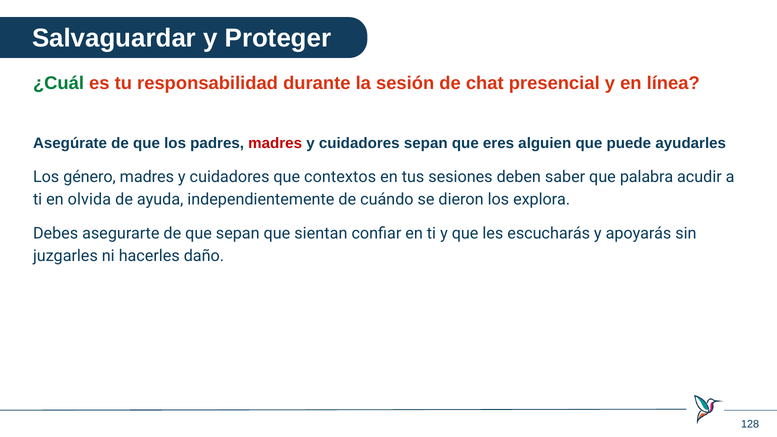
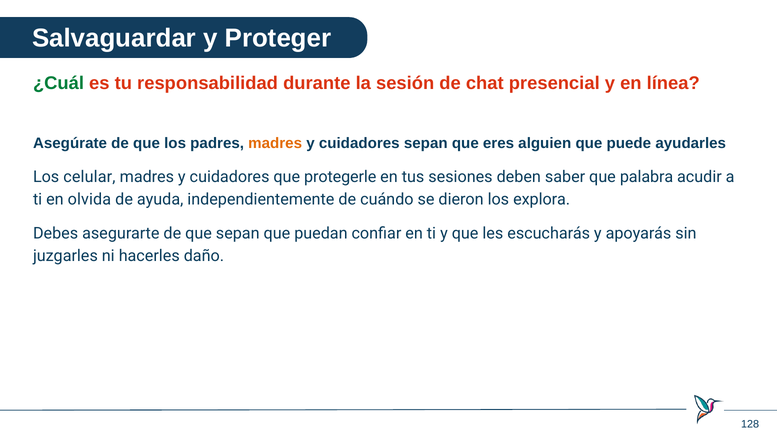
madres at (275, 143) colour: red -> orange
género: género -> celular
contextos: contextos -> protegerle
sientan: sientan -> puedan
